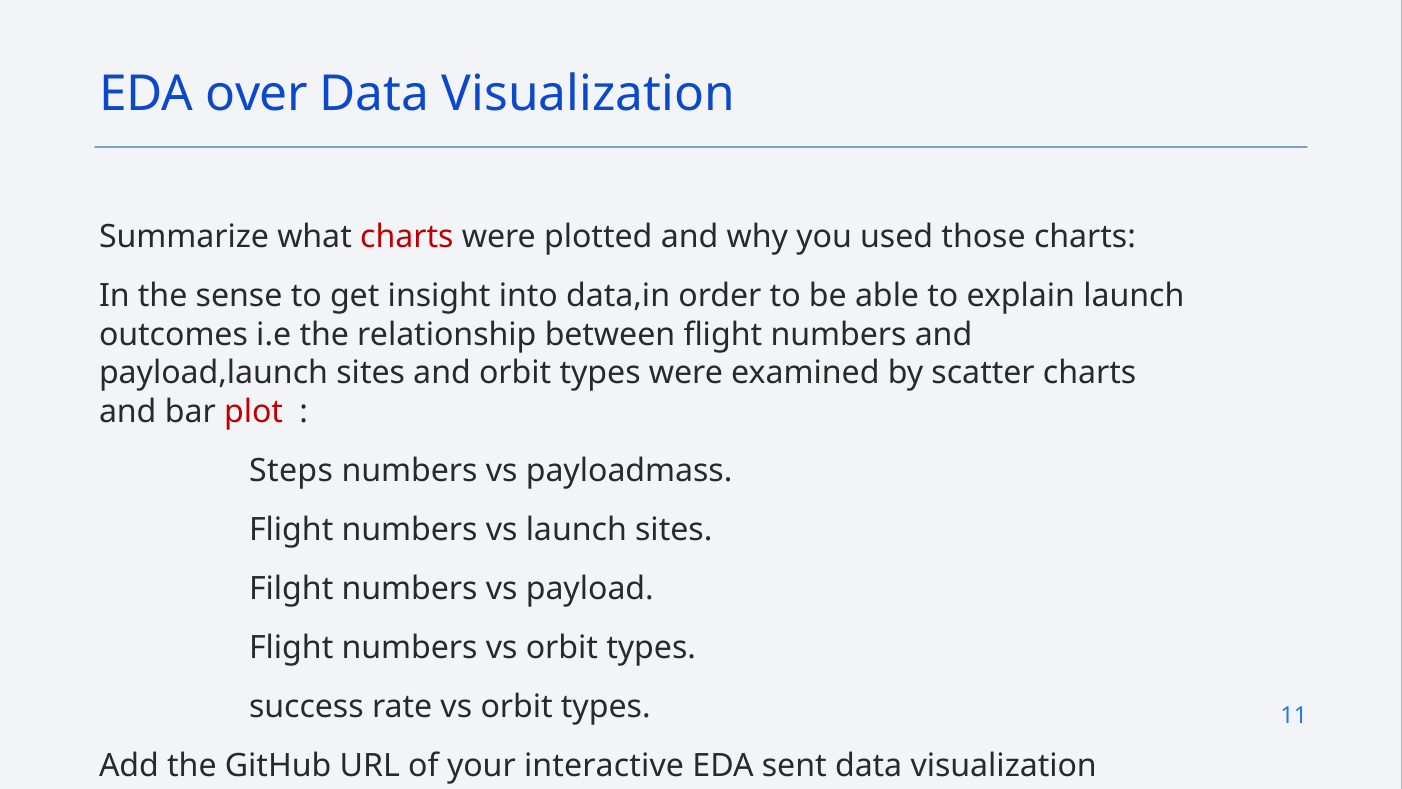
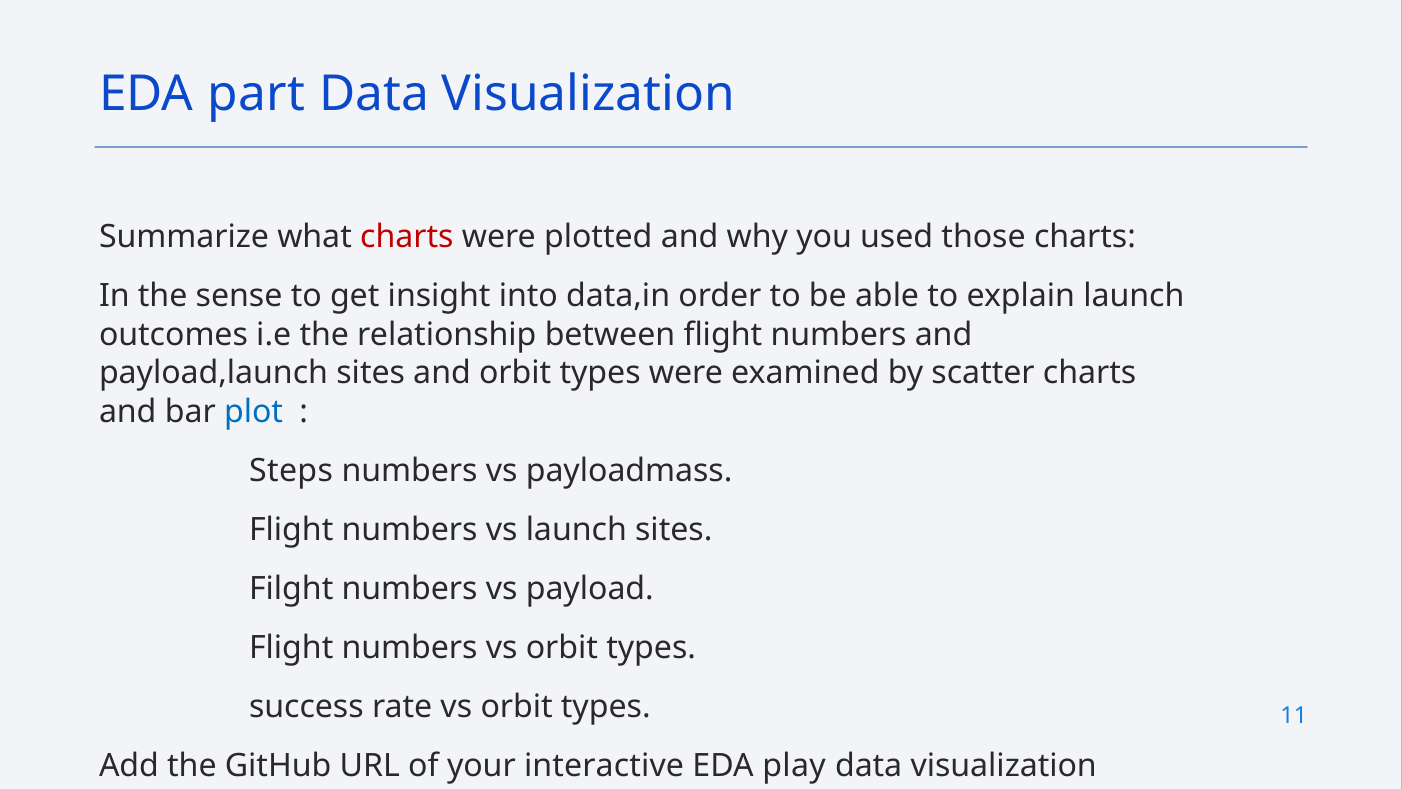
over: over -> part
plot colour: red -> blue
sent: sent -> play
